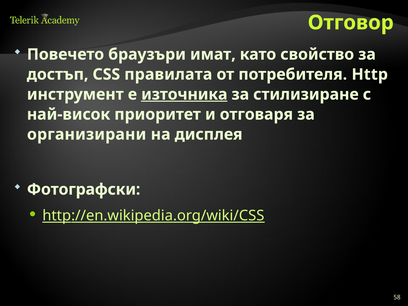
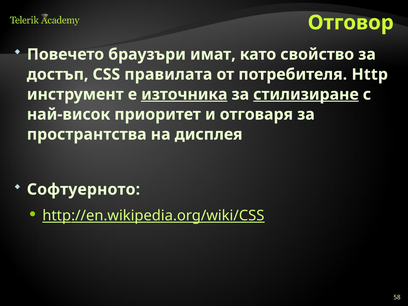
стилизиране underline: none -> present
организирани: организирани -> пространтства
Фотографски: Фотографски -> Софтуерното
